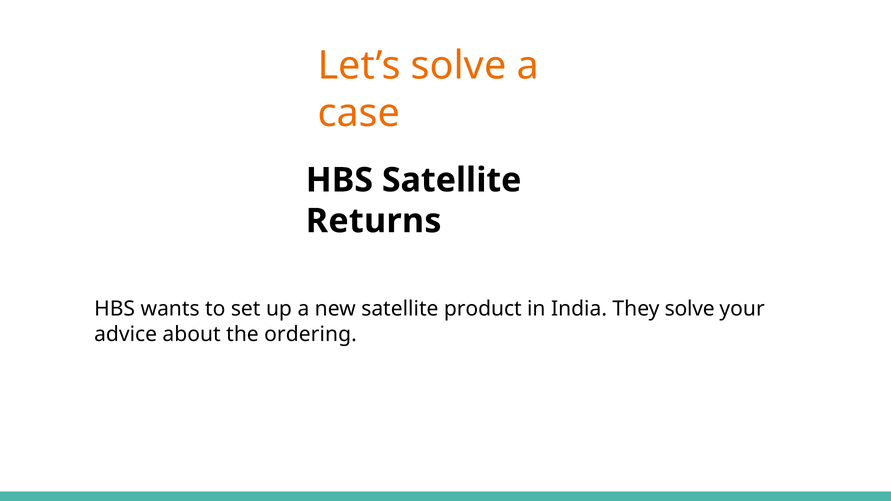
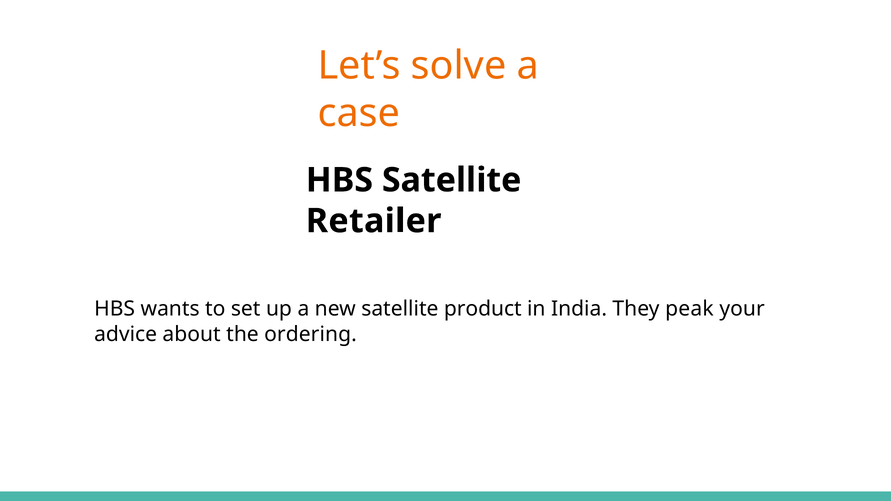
Returns: Returns -> Retailer
They solve: solve -> peak
